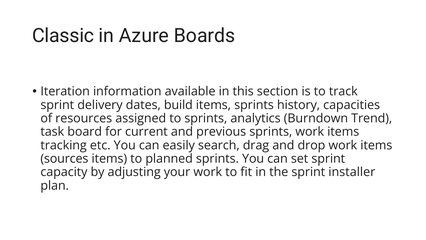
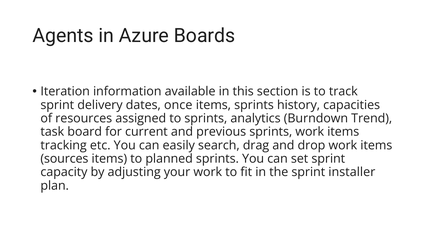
Classic: Classic -> Agents
build: build -> once
